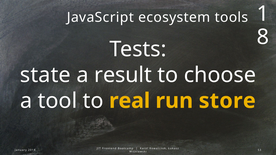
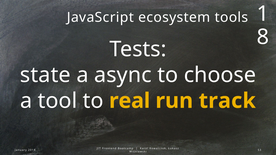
result: result -> async
store: store -> track
